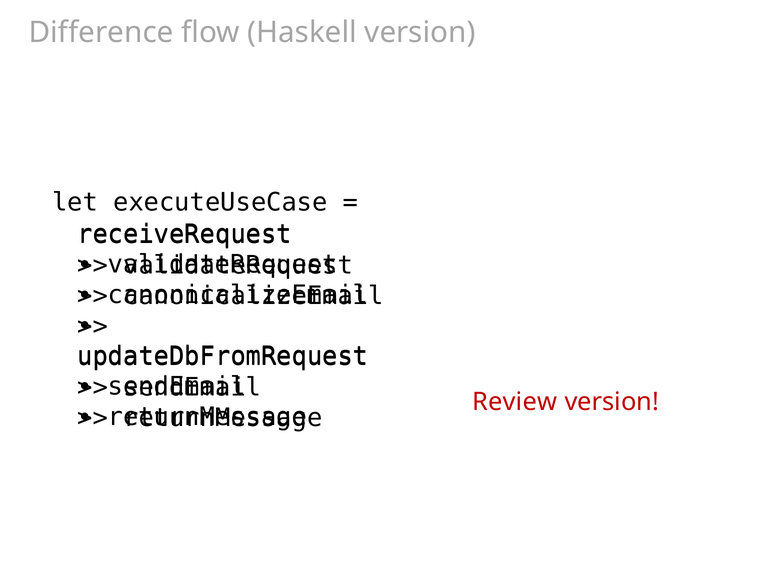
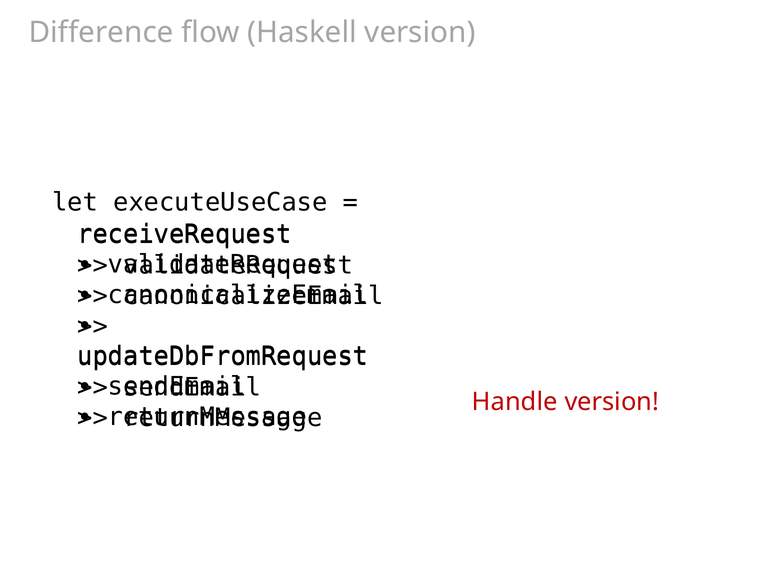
Review: Review -> Handle
